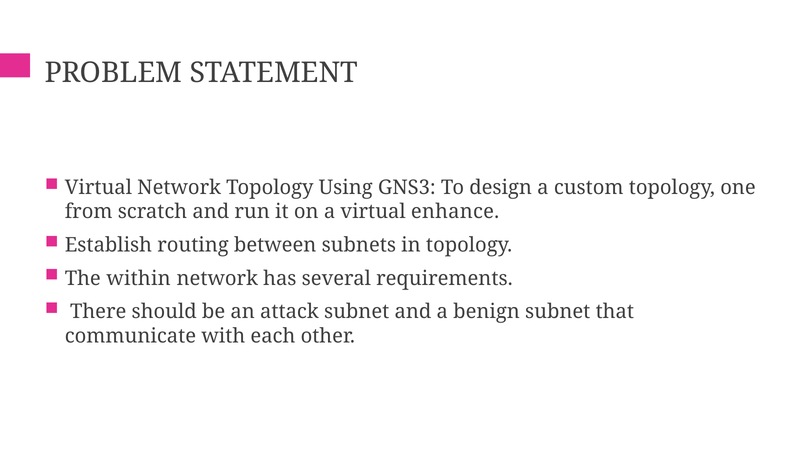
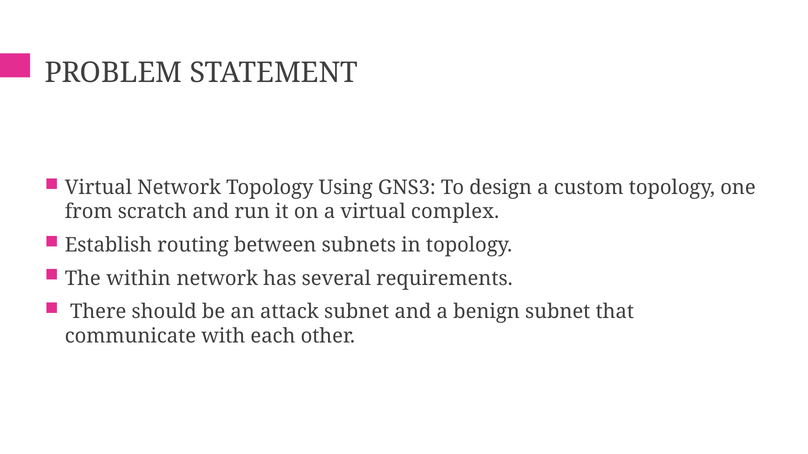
enhance: enhance -> complex
